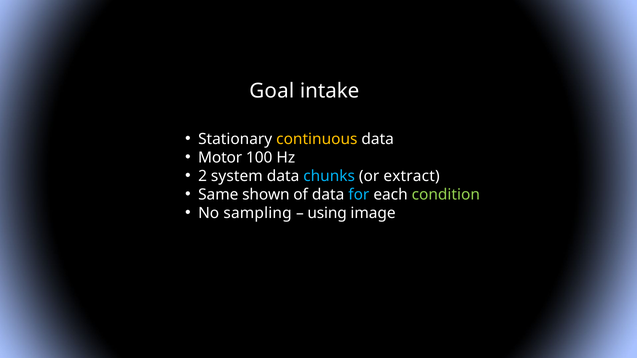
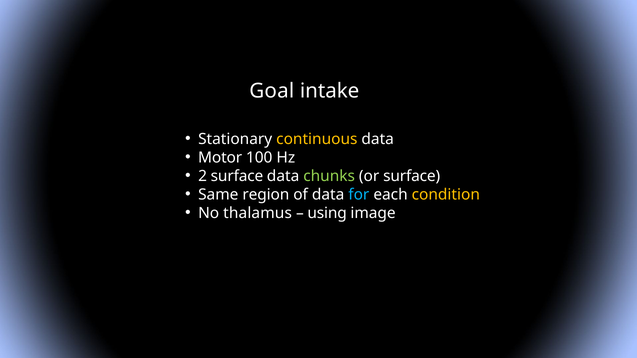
2 system: system -> surface
chunks colour: light blue -> light green
or extract: extract -> surface
shown: shown -> region
condition colour: light green -> yellow
sampling: sampling -> thalamus
